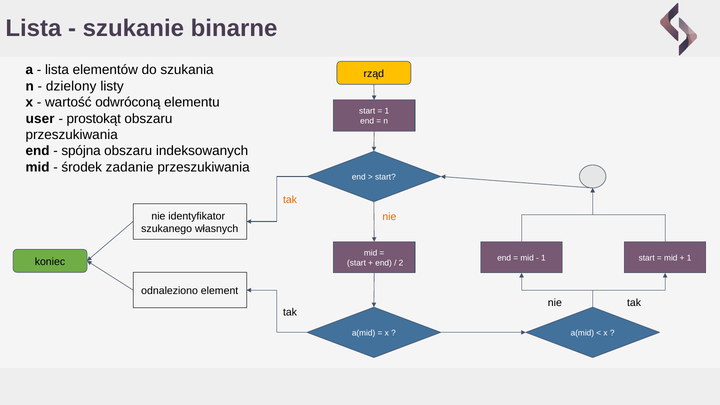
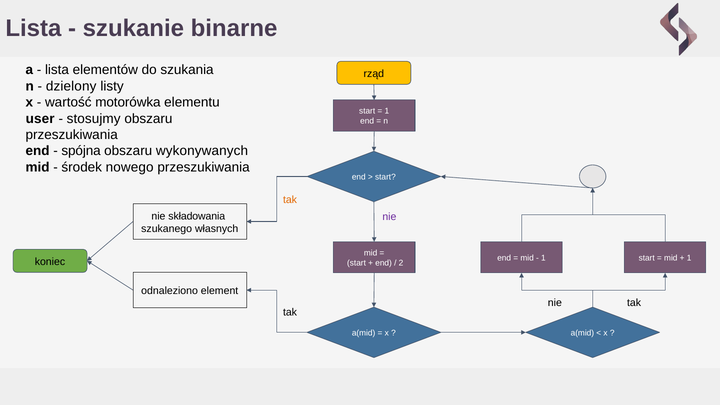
odwróconą: odwróconą -> motorówka
prostokąt: prostokąt -> stosujmy
indeksowanych: indeksowanych -> wykonywanych
zadanie: zadanie -> nowego
identyfikator: identyfikator -> składowania
nie at (389, 217) colour: orange -> purple
